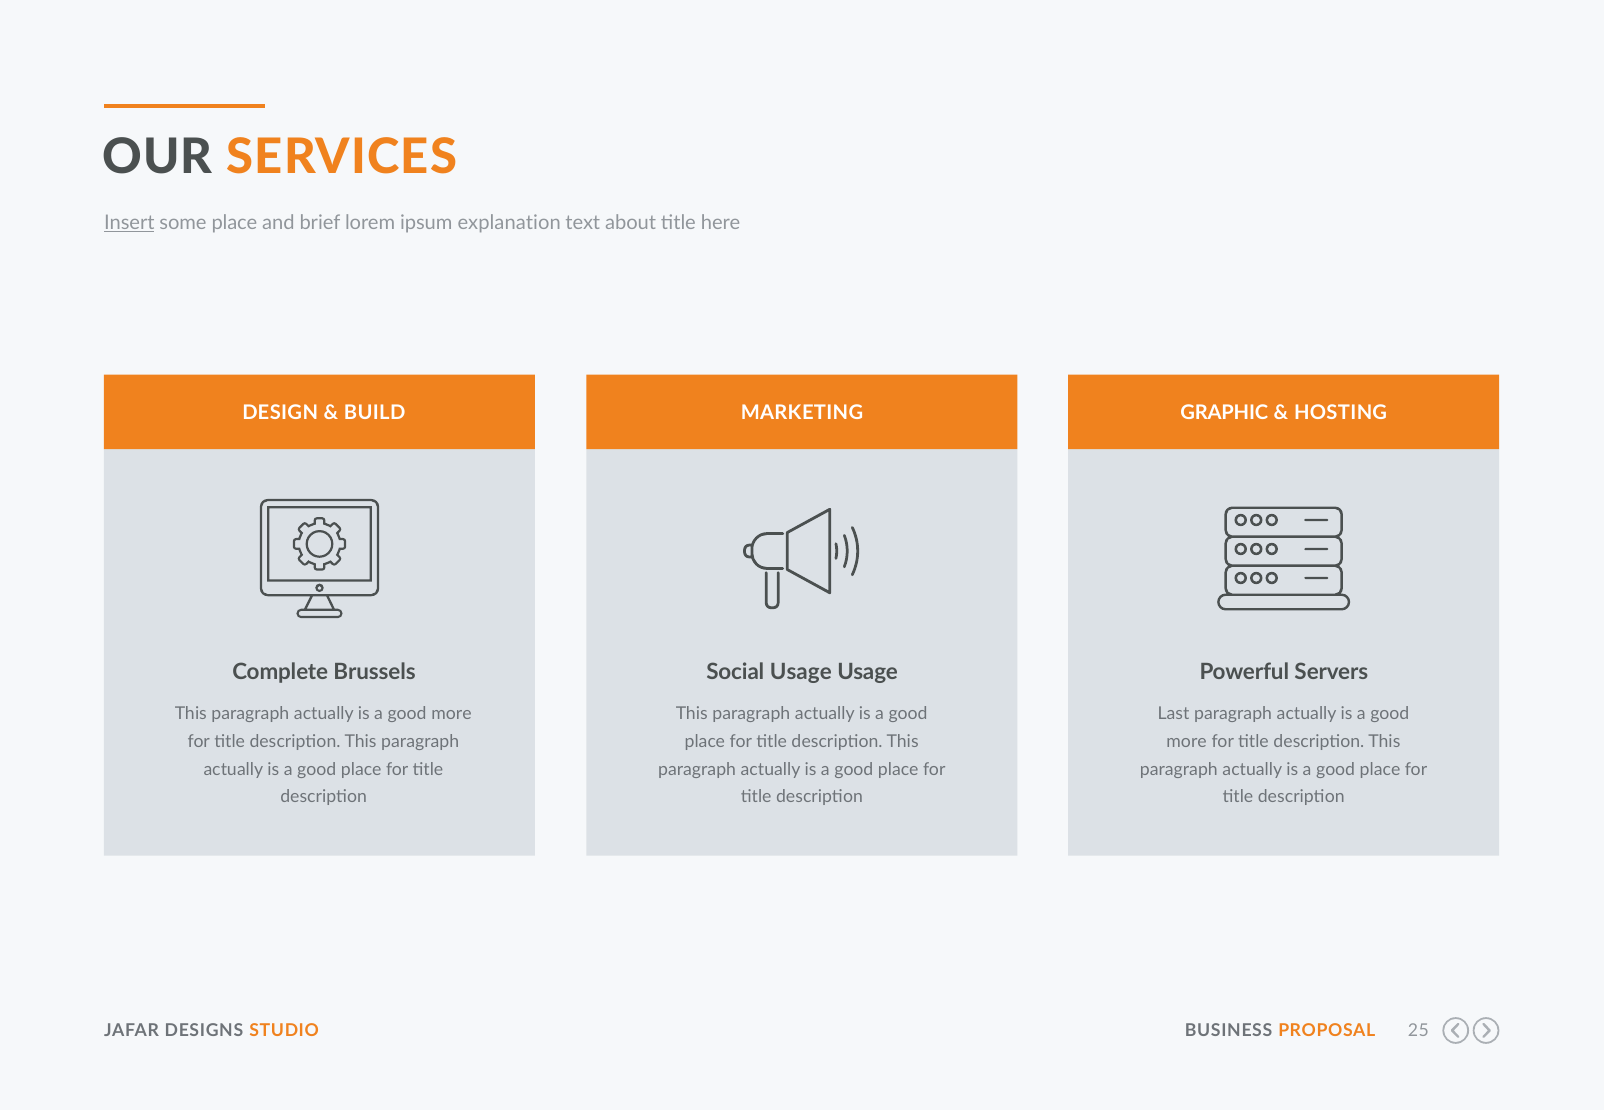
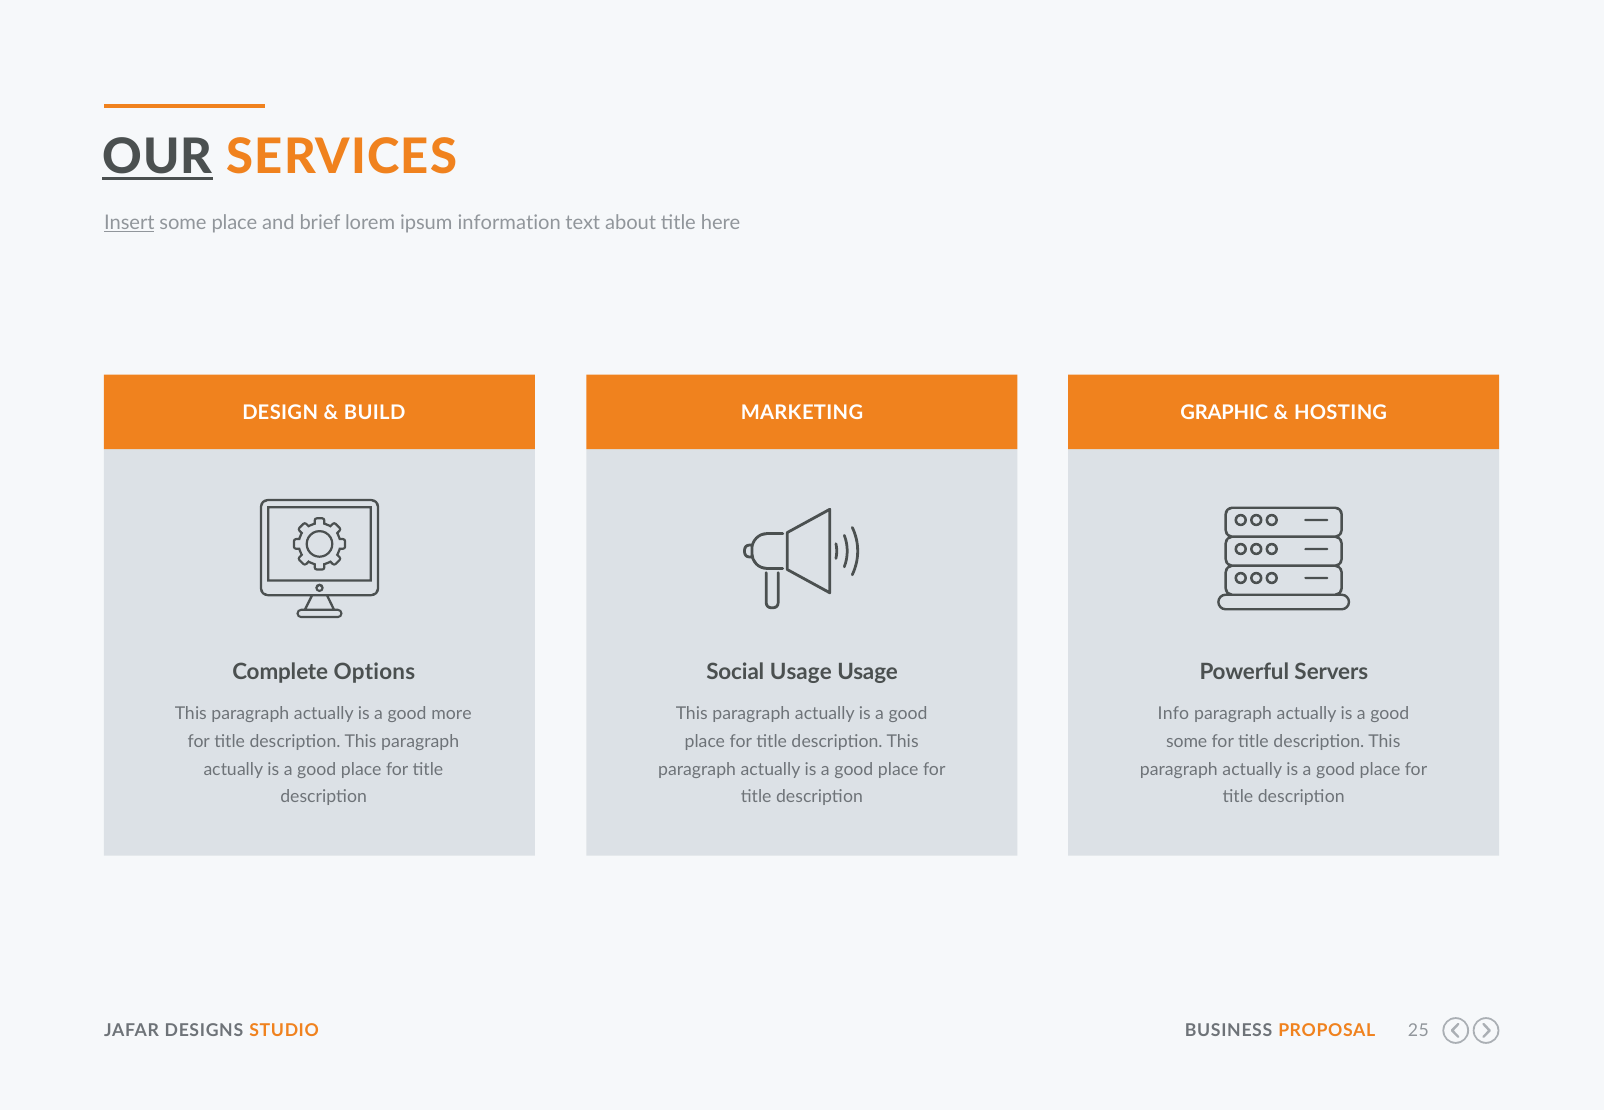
OUR underline: none -> present
explanation: explanation -> information
Brussels: Brussels -> Options
Last: Last -> Info
more at (1187, 742): more -> some
